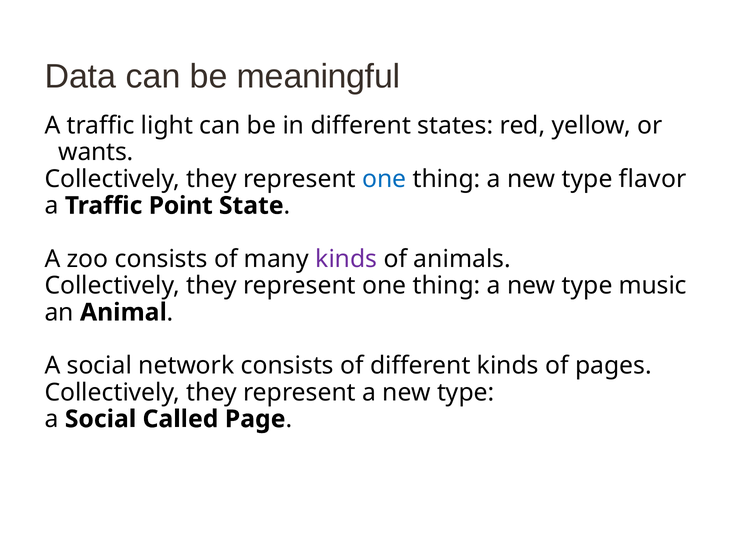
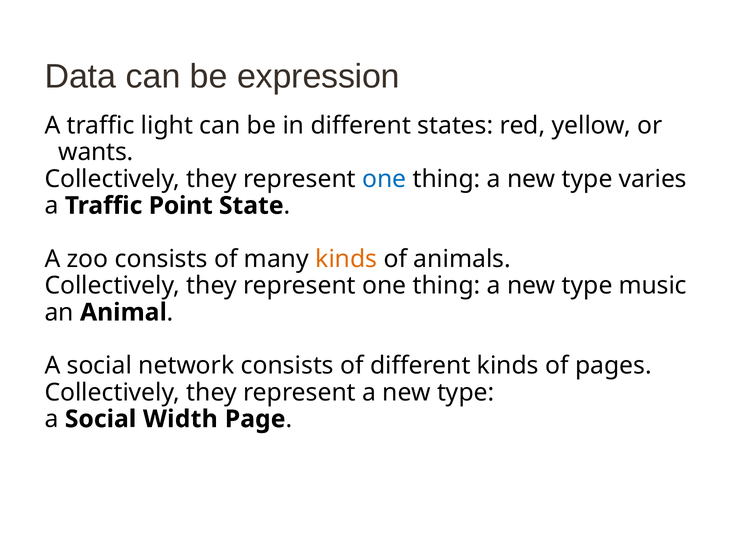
meaningful: meaningful -> expression
flavor: flavor -> varies
kinds at (346, 259) colour: purple -> orange
Called: Called -> Width
